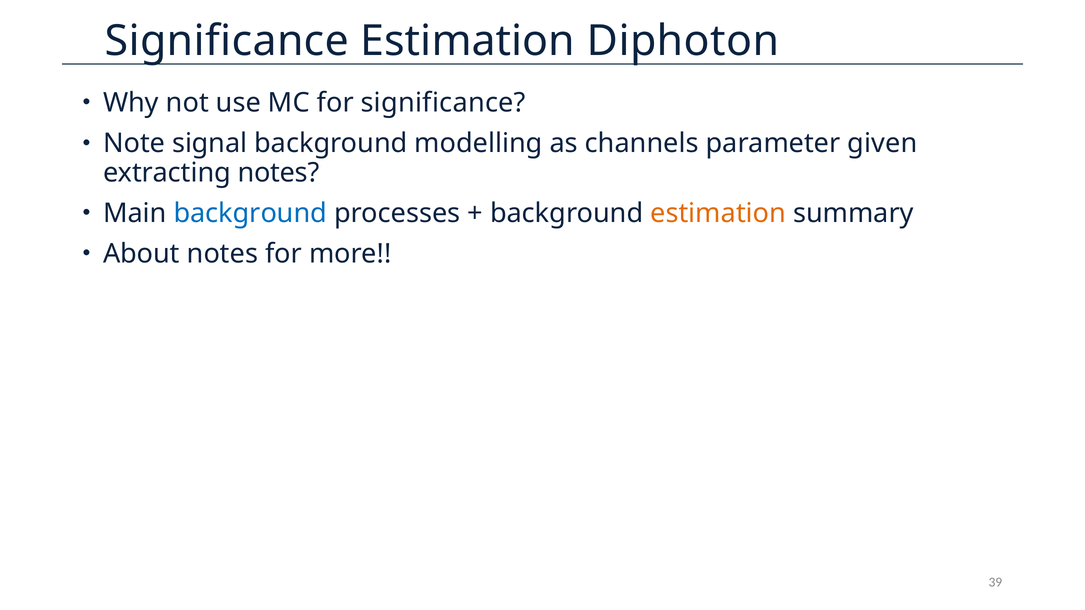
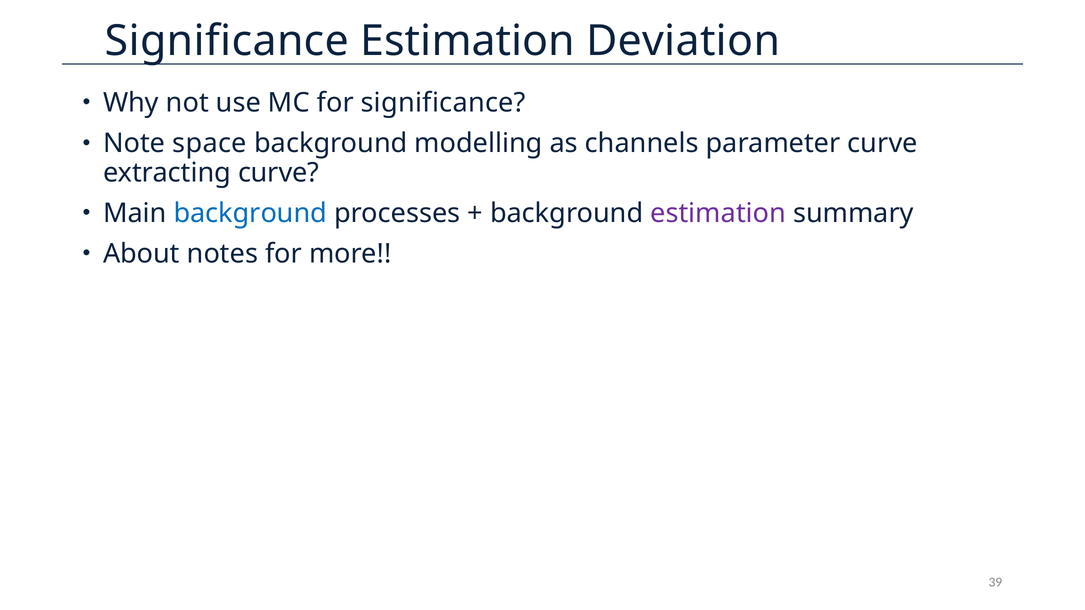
Diphoton: Diphoton -> Deviation
signal: signal -> space
parameter given: given -> curve
extracting notes: notes -> curve
estimation at (718, 213) colour: orange -> purple
